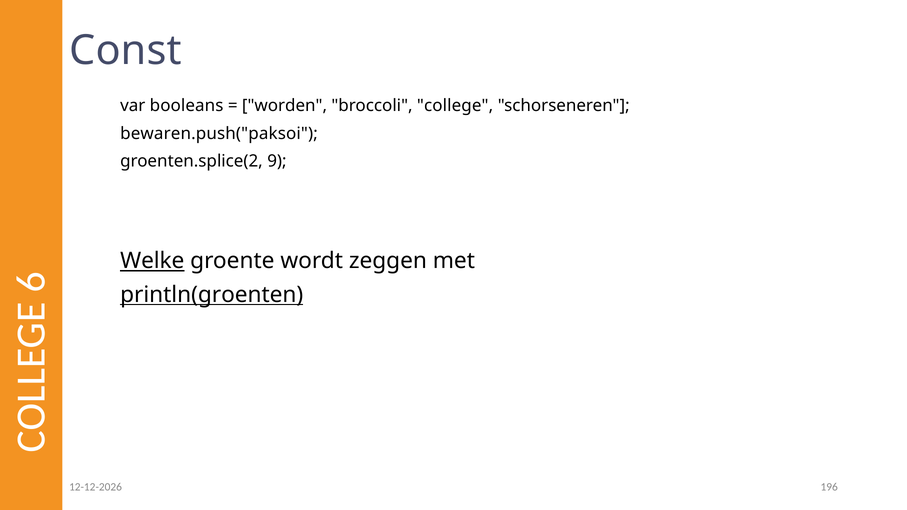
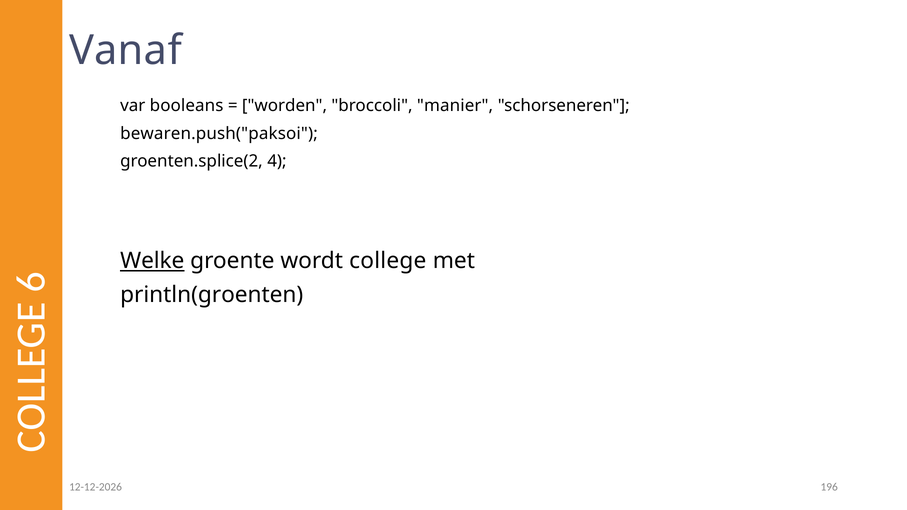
Const: Const -> Vanaf
college: college -> manier
9: 9 -> 4
zeggen: zeggen -> college
println(groenten underline: present -> none
